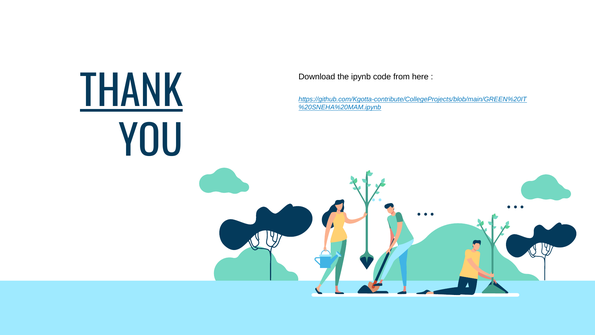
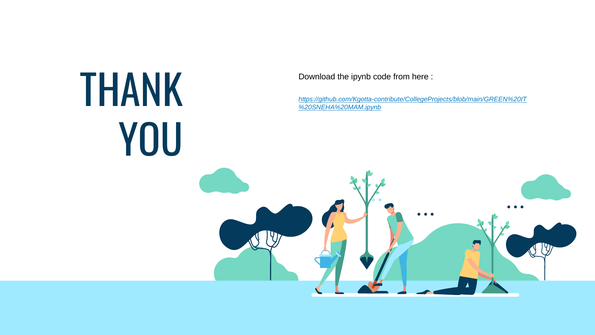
THANK underline: present -> none
